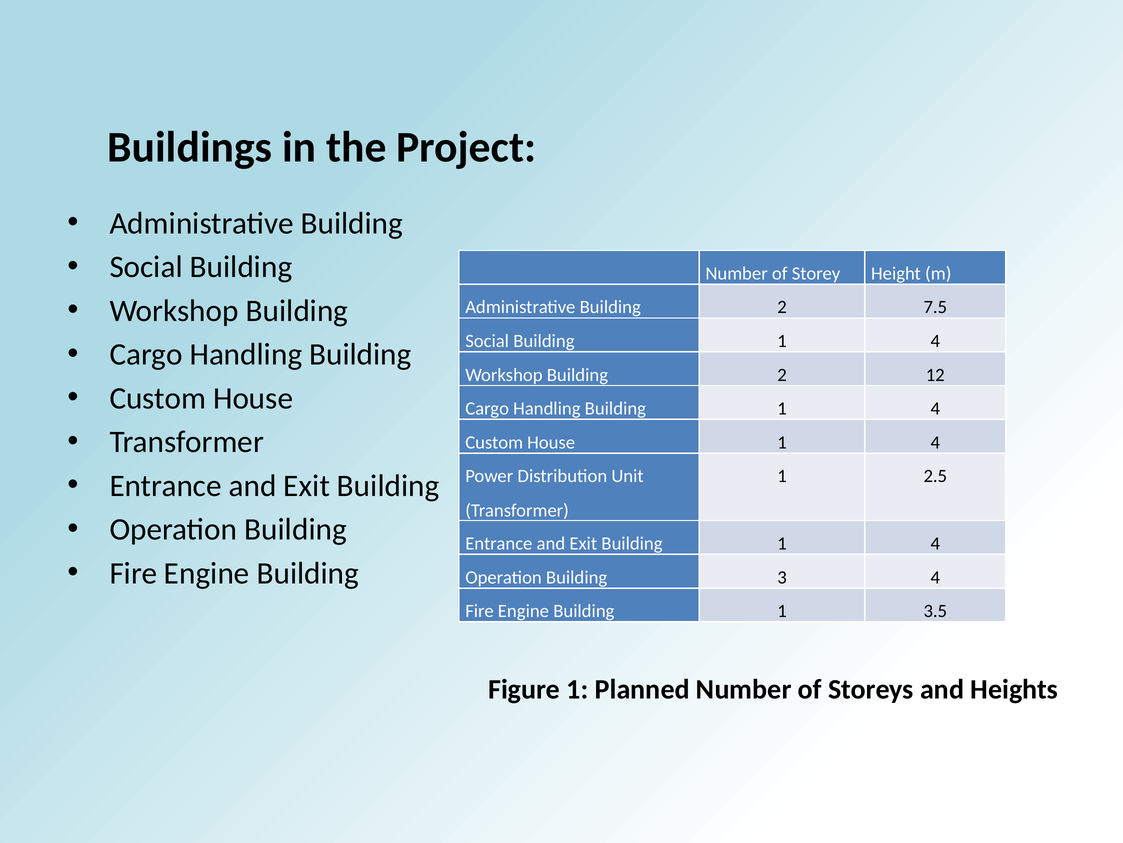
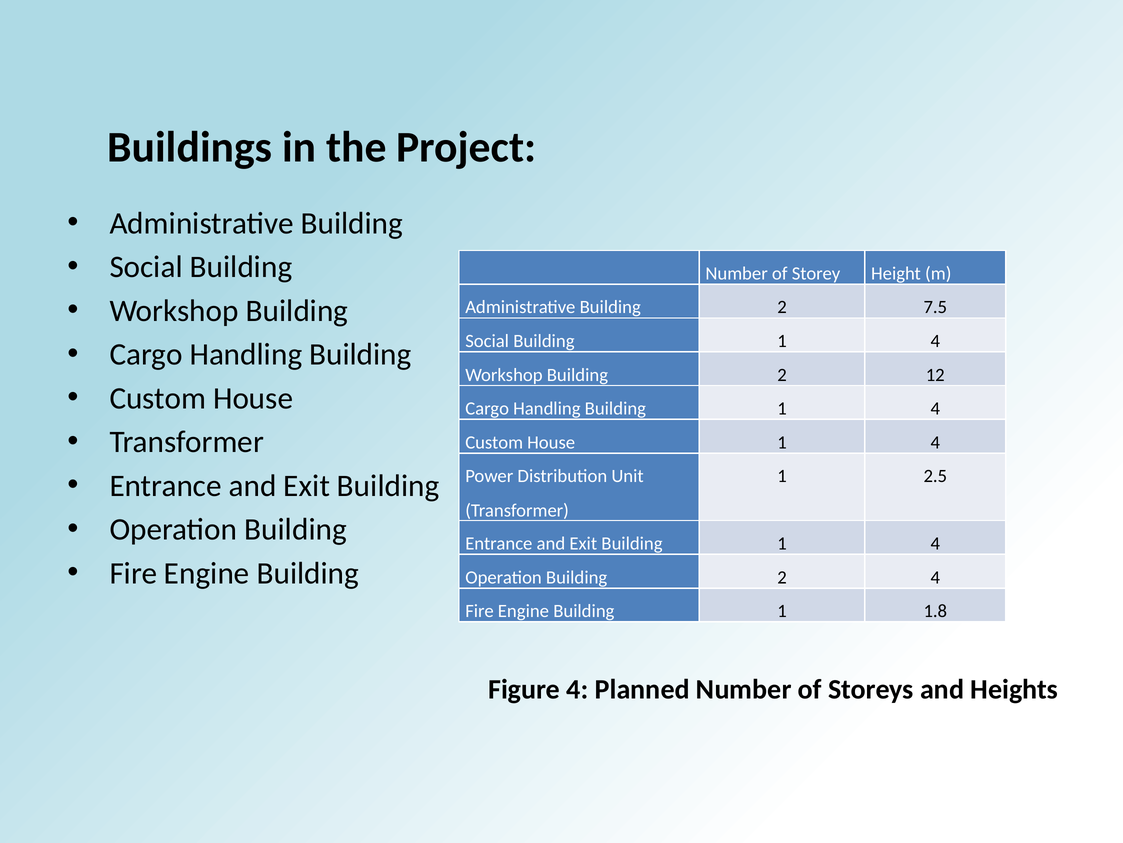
Operation Building 3: 3 -> 2
3.5: 3.5 -> 1.8
Figure 1: 1 -> 4
